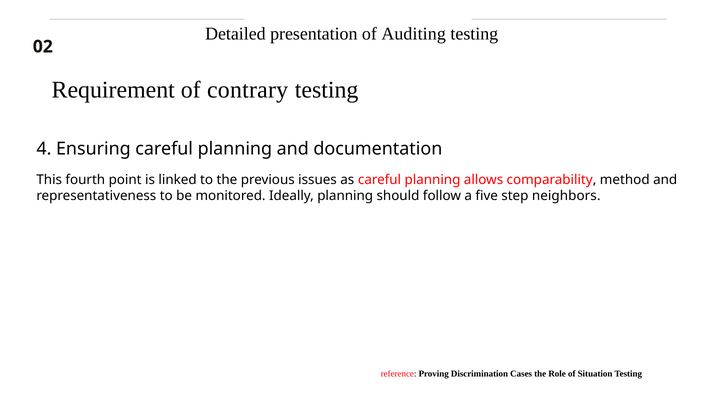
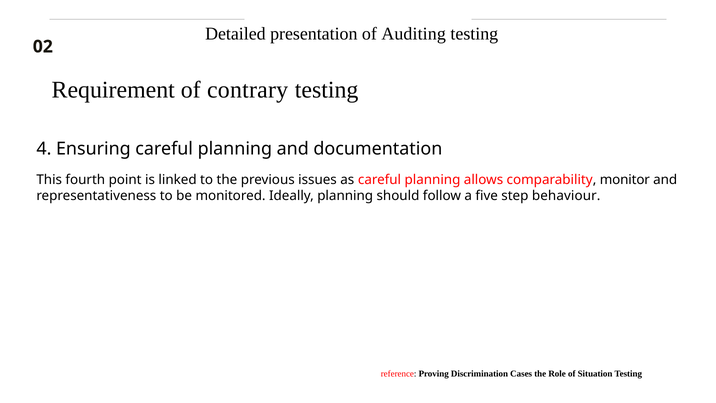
method: method -> monitor
neighbors: neighbors -> behaviour
